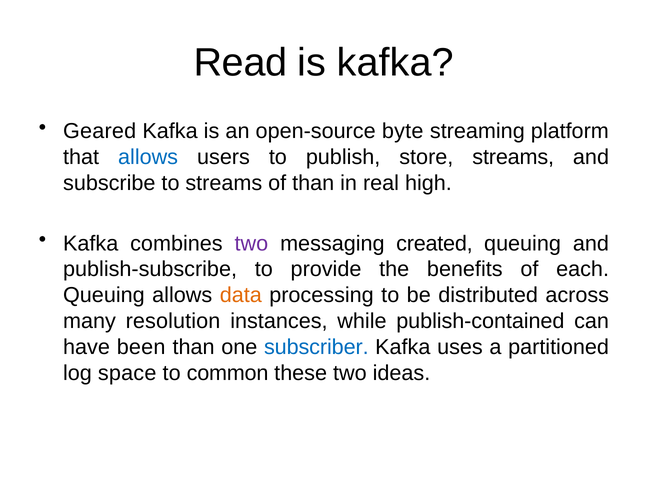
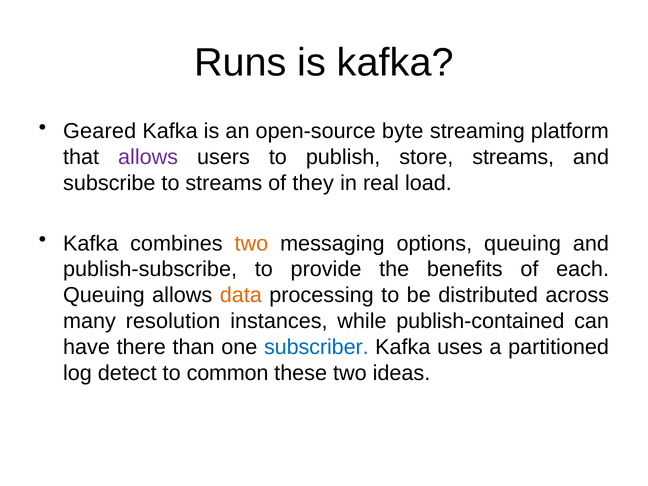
Read: Read -> Runs
allows at (148, 157) colour: blue -> purple
of than: than -> they
high: high -> load
two at (251, 243) colour: purple -> orange
created: created -> options
been: been -> there
space: space -> detect
